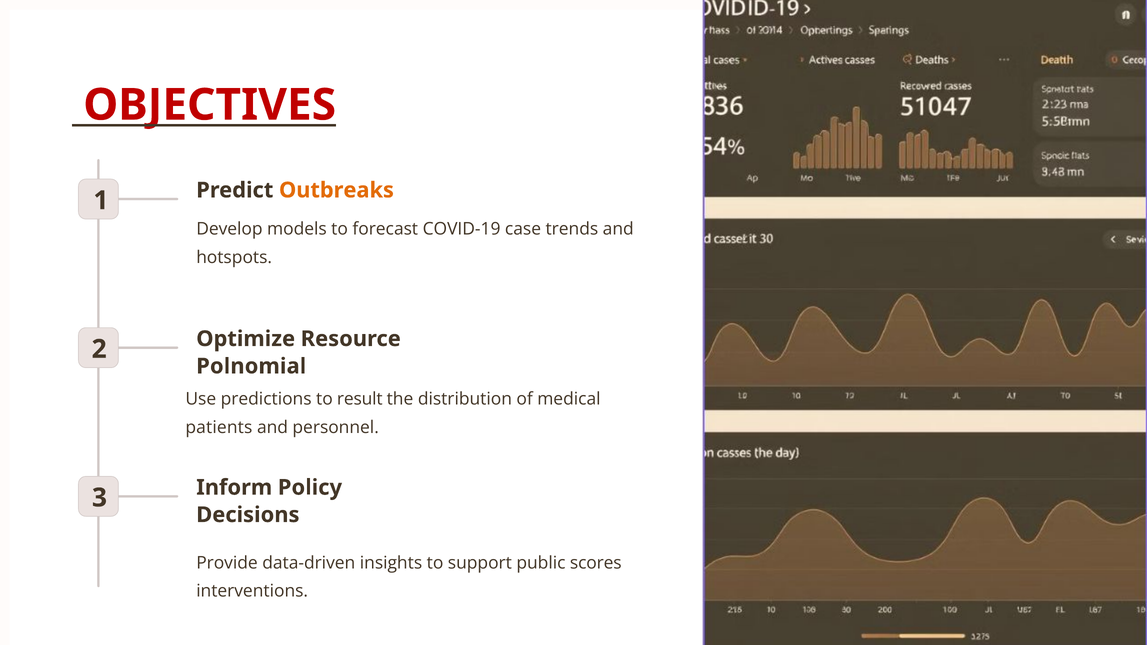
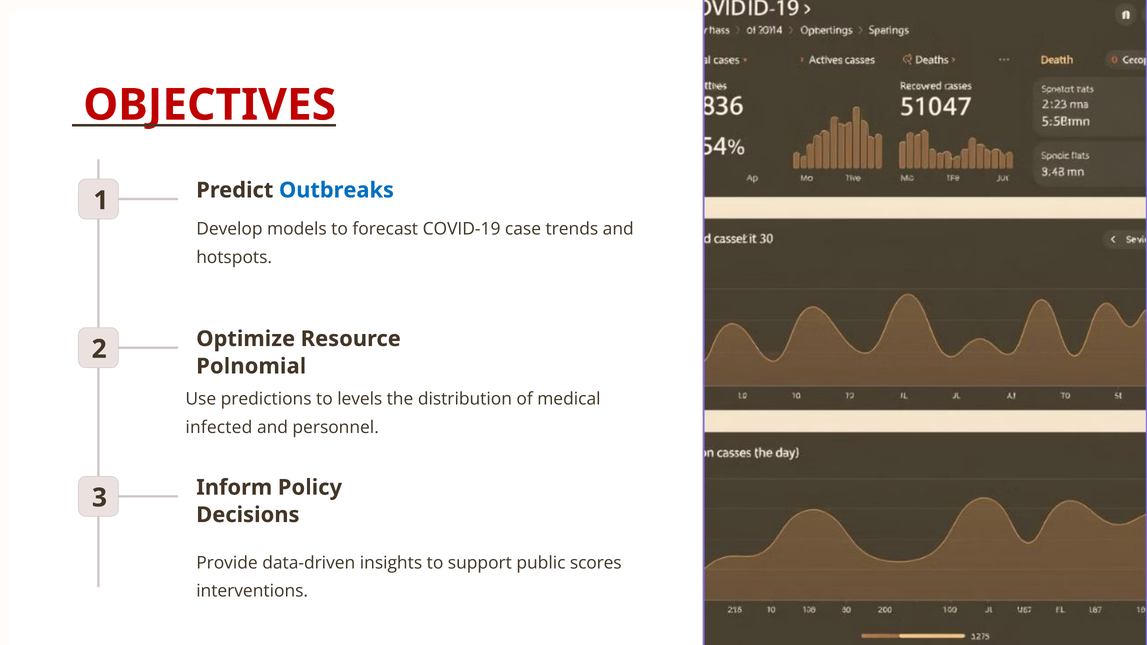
Outbreaks colour: orange -> blue
result: result -> levels
patients: patients -> infected
